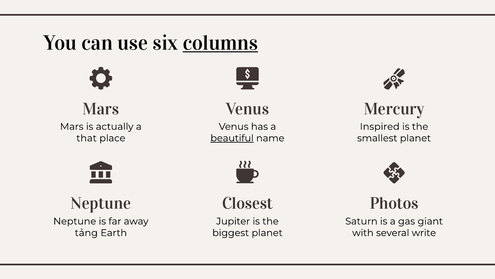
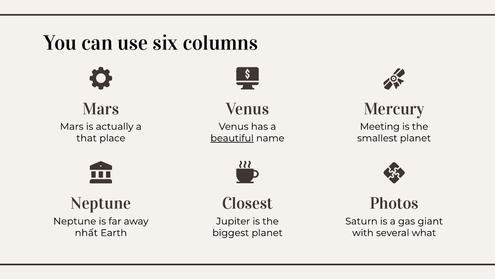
columns underline: present -> none
Inspired: Inspired -> Meeting
tảng: tảng -> nhất
write: write -> what
